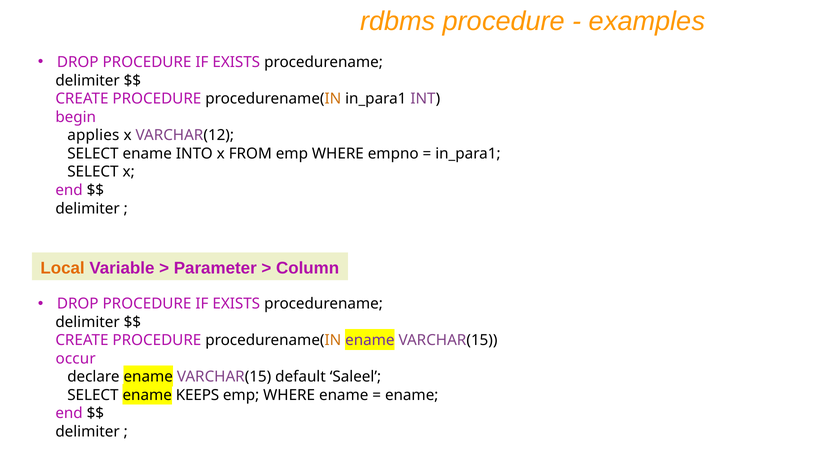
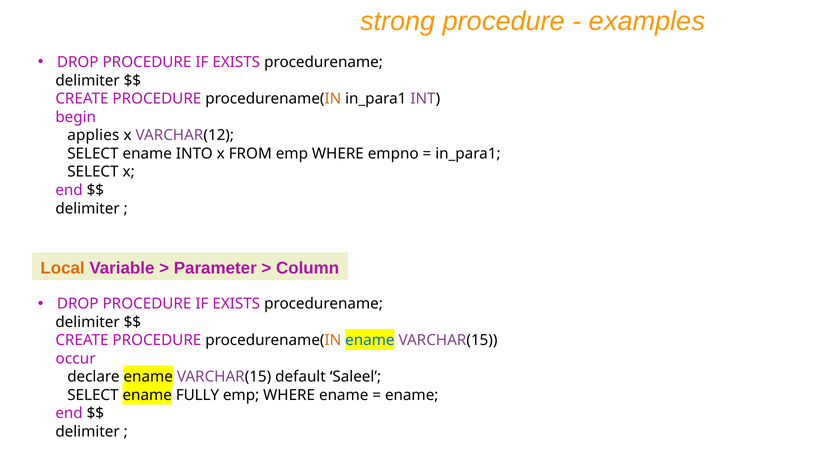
rdbms: rdbms -> strong
ename at (370, 341) colour: purple -> blue
KEEPS: KEEPS -> FULLY
